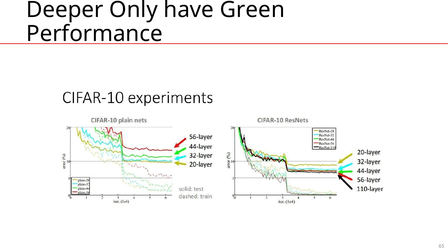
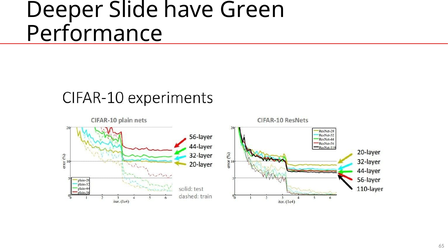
Only: Only -> Slide
